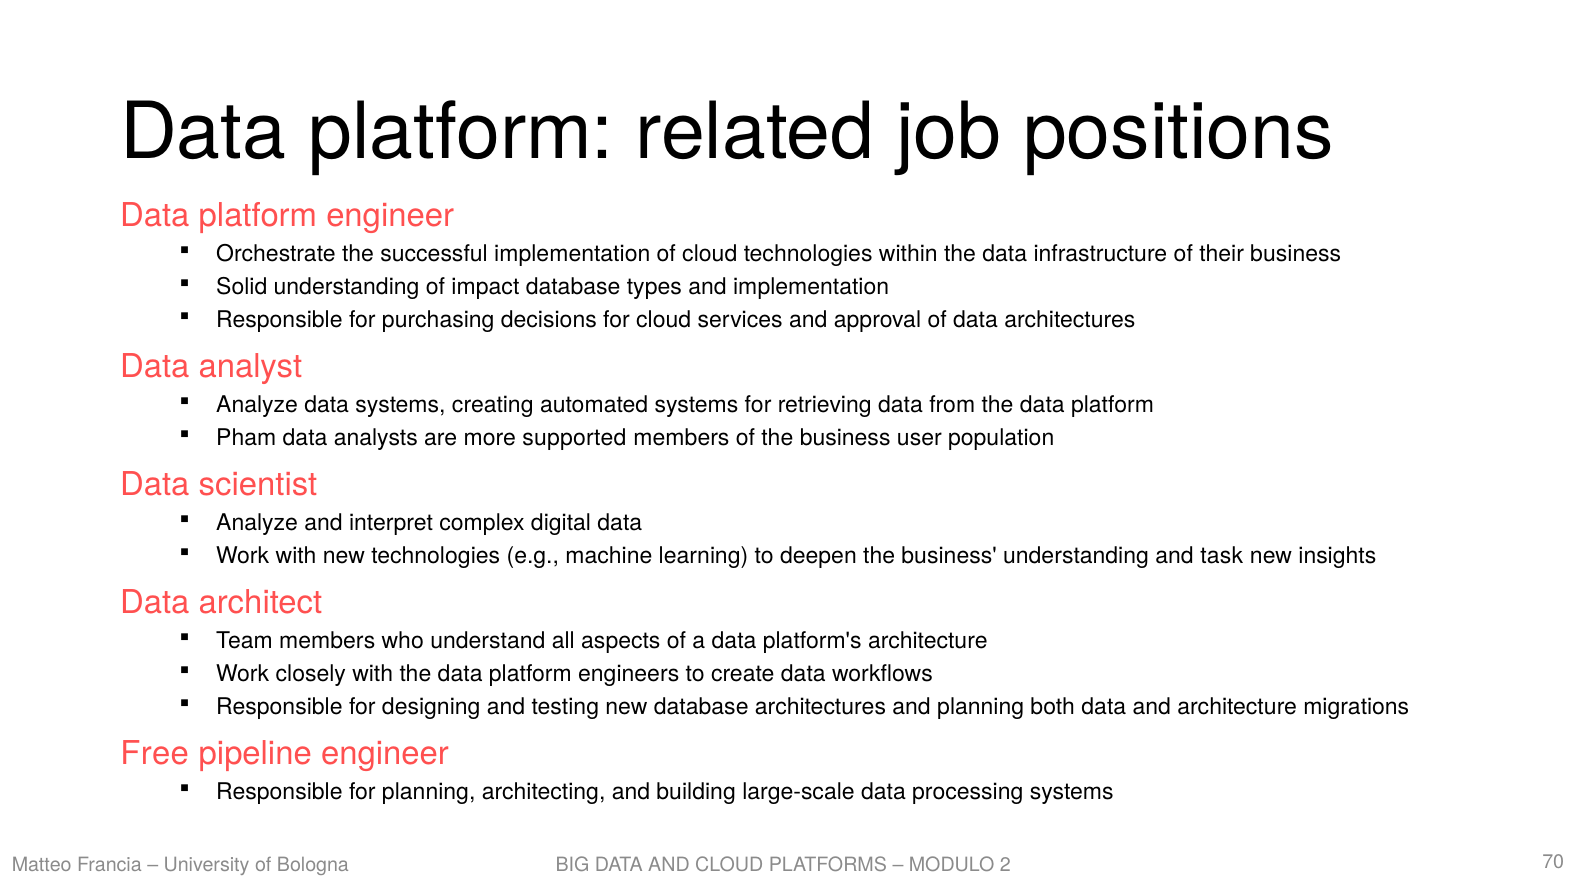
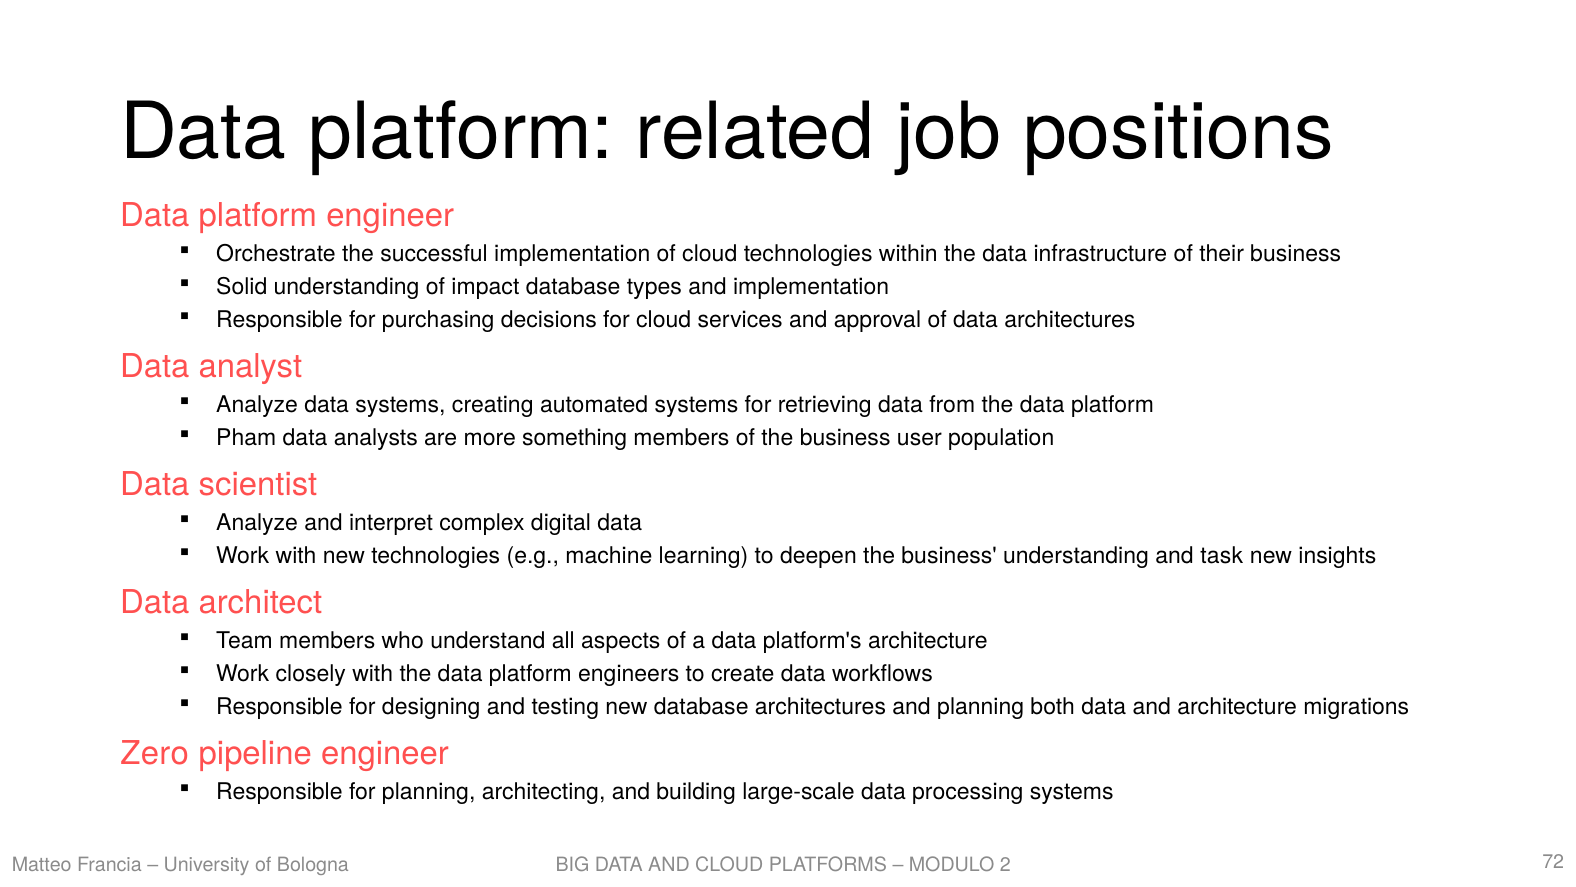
supported: supported -> something
Free: Free -> Zero
70: 70 -> 72
